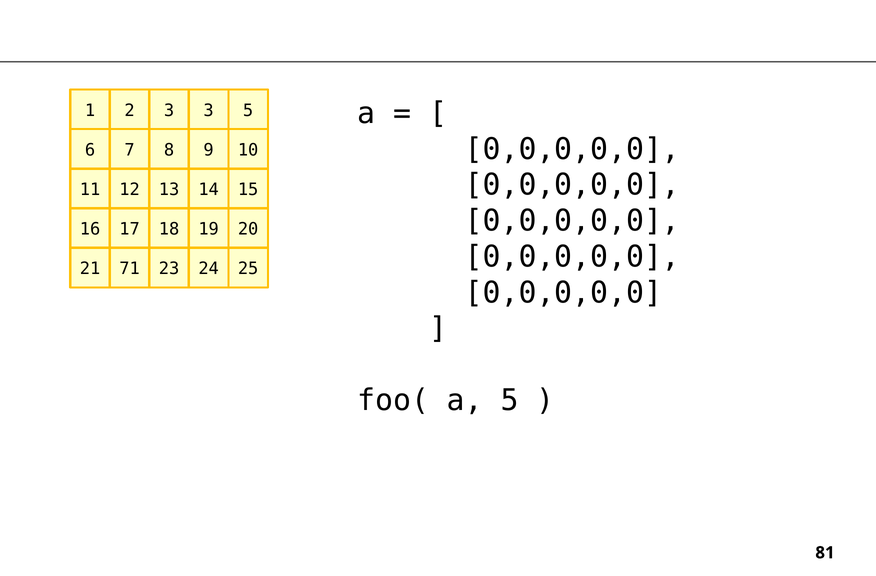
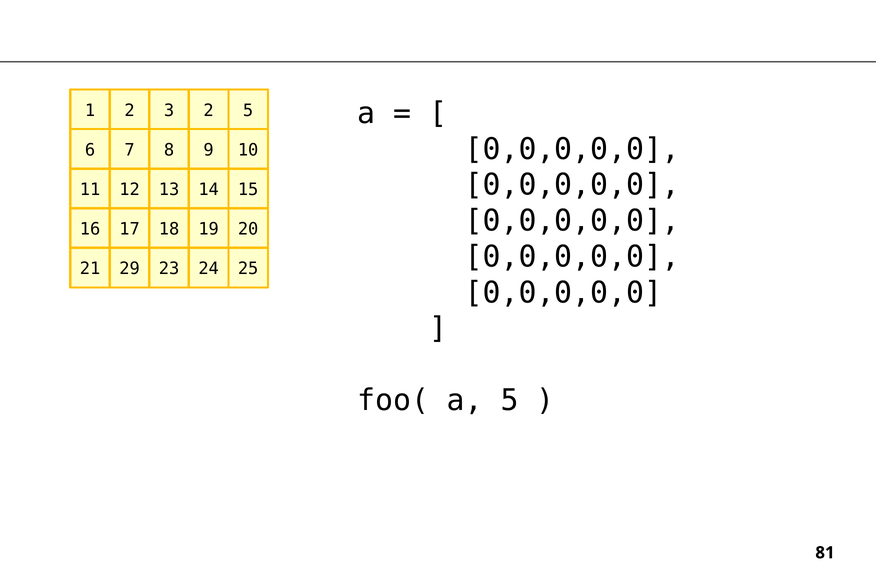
3 3: 3 -> 2
71: 71 -> 29
